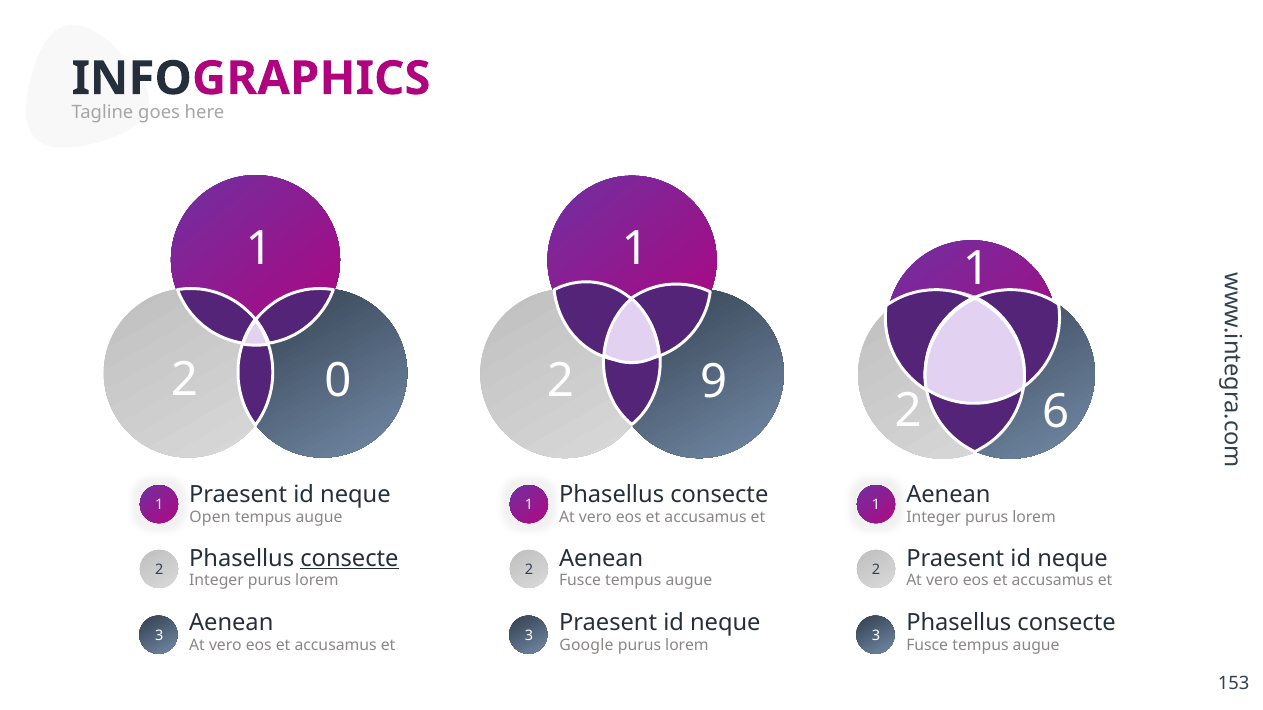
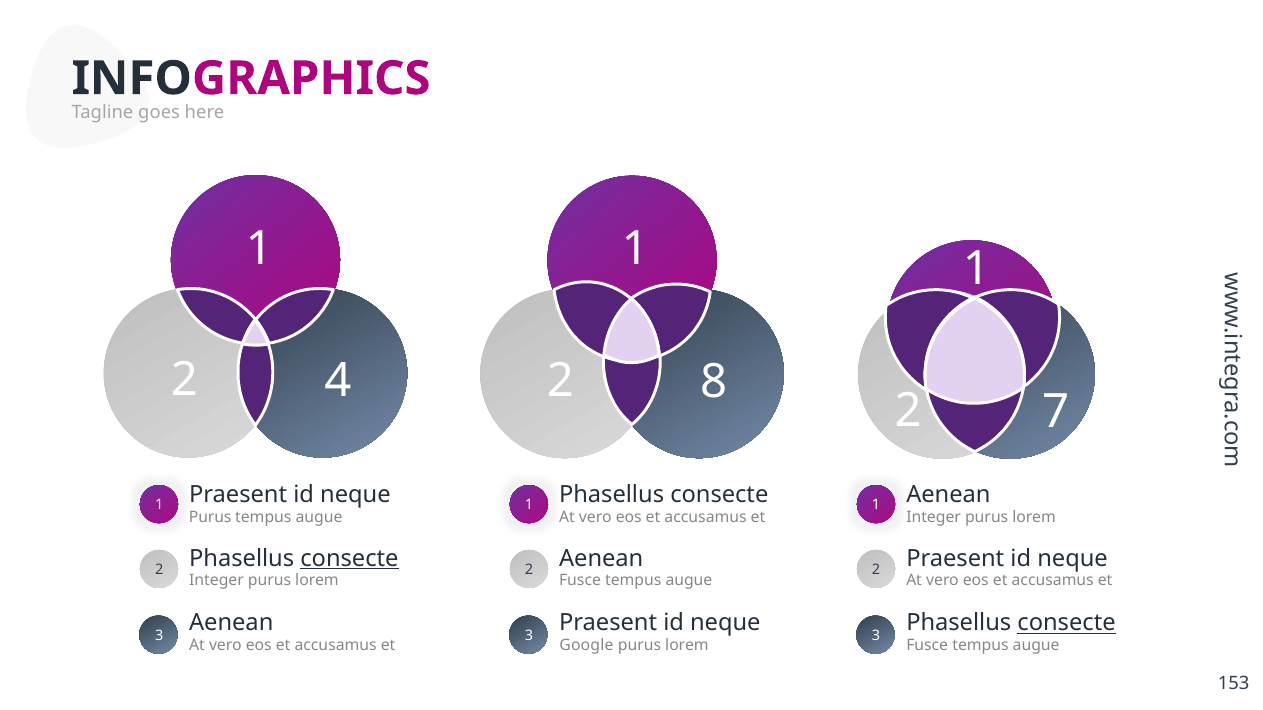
0: 0 -> 4
9: 9 -> 8
6: 6 -> 7
Open at (210, 517): Open -> Purus
consecte at (1067, 623) underline: none -> present
